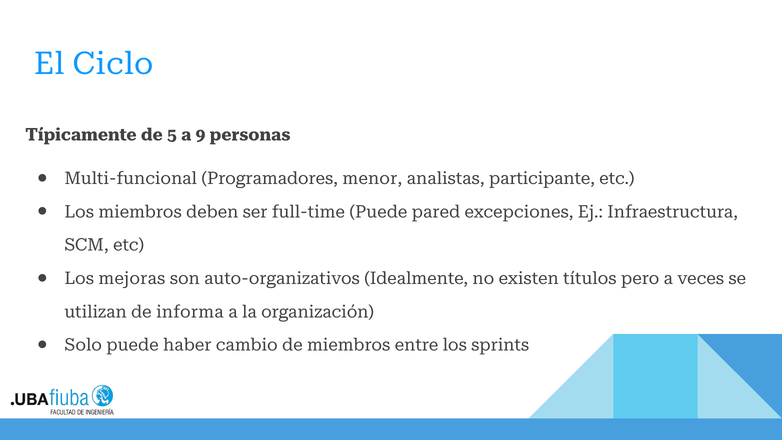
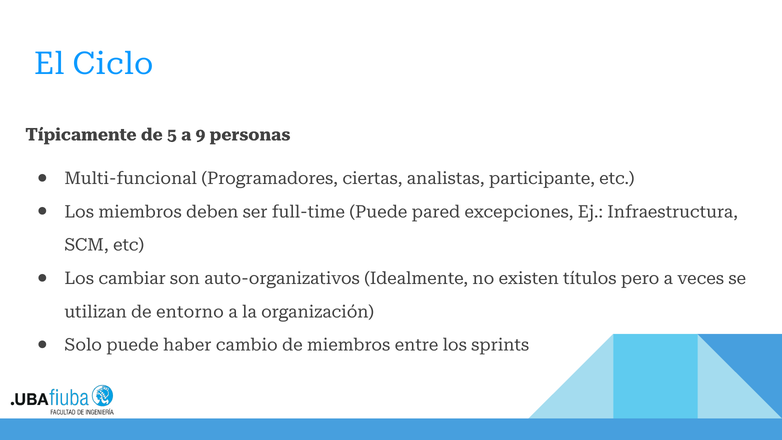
menor: menor -> ciertas
mejoras: mejoras -> cambiar
informa: informa -> entorno
